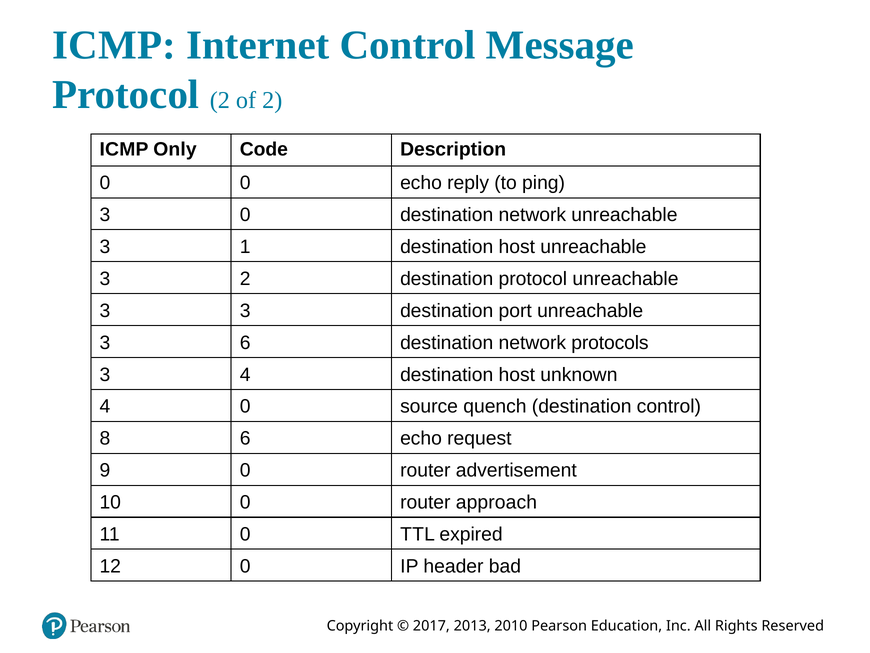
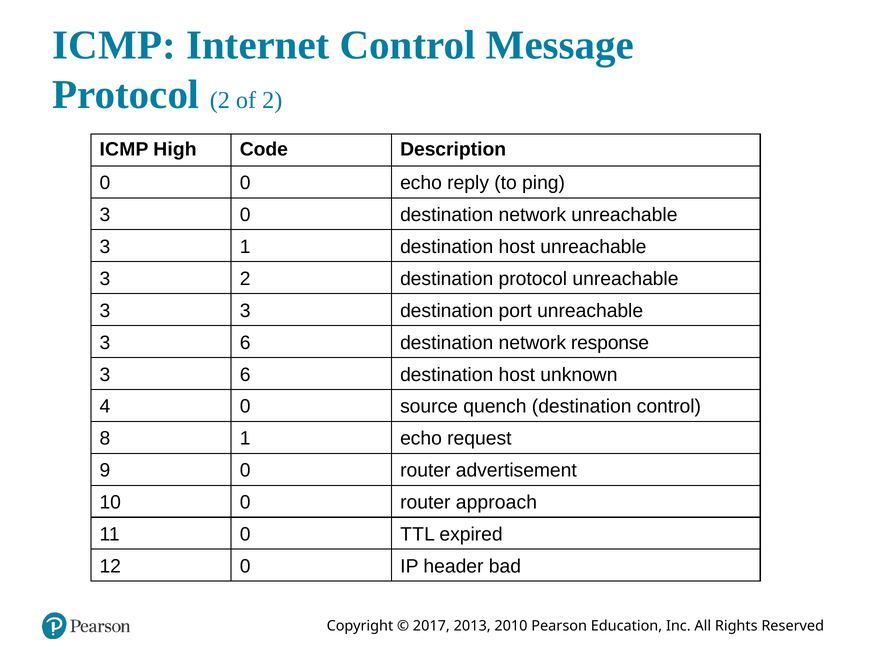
Only: Only -> High
protocols: protocols -> response
4 at (245, 374): 4 -> 6
8 6: 6 -> 1
